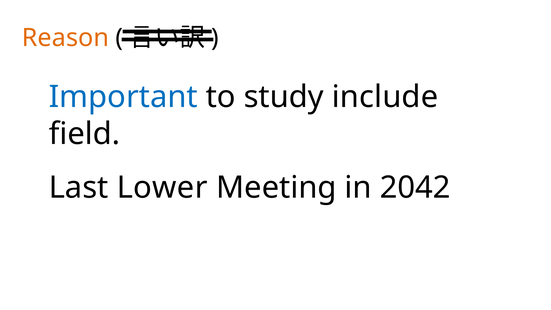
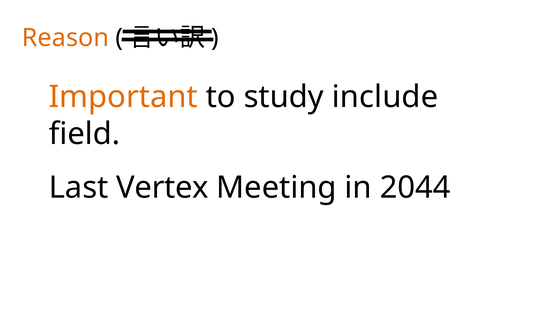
Important colour: blue -> orange
Lower: Lower -> Vertex
2042: 2042 -> 2044
